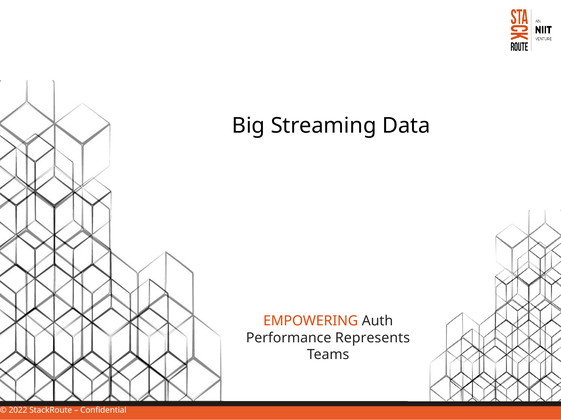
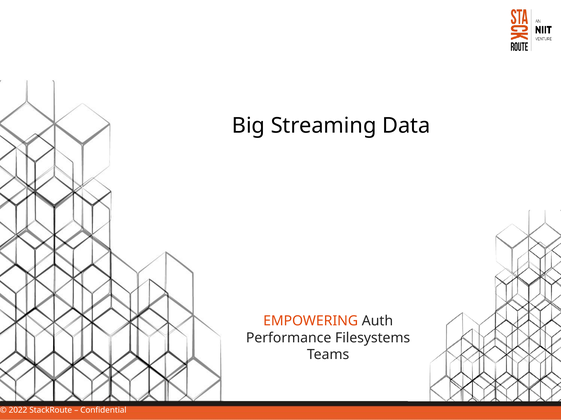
Represents: Represents -> Filesystems
